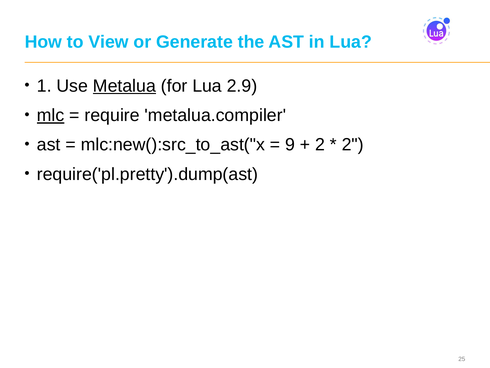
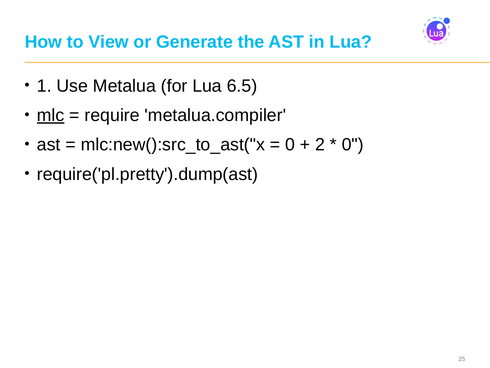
Metalua underline: present -> none
2.9: 2.9 -> 6.5
9 at (290, 145): 9 -> 0
2 at (353, 145): 2 -> 0
